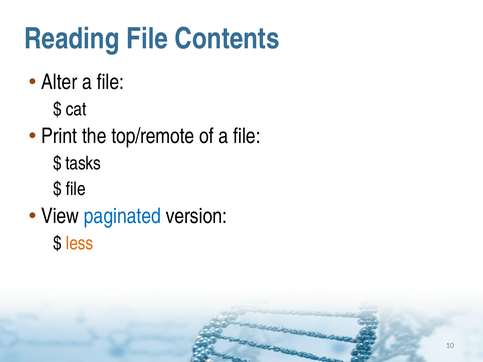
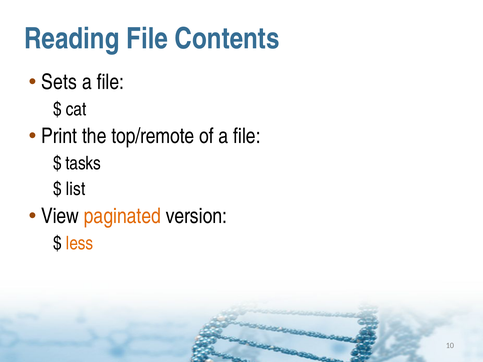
Alter: Alter -> Sets
file at (76, 189): file -> list
paginated colour: blue -> orange
